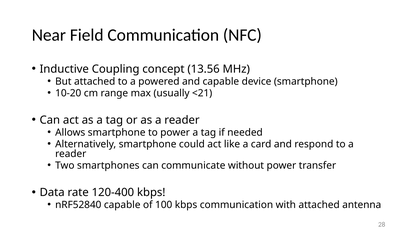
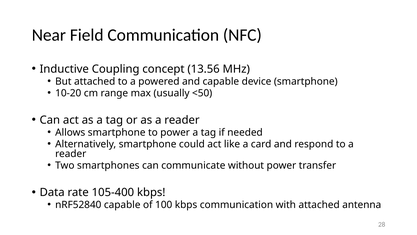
<21: <21 -> <50
120-400: 120-400 -> 105-400
